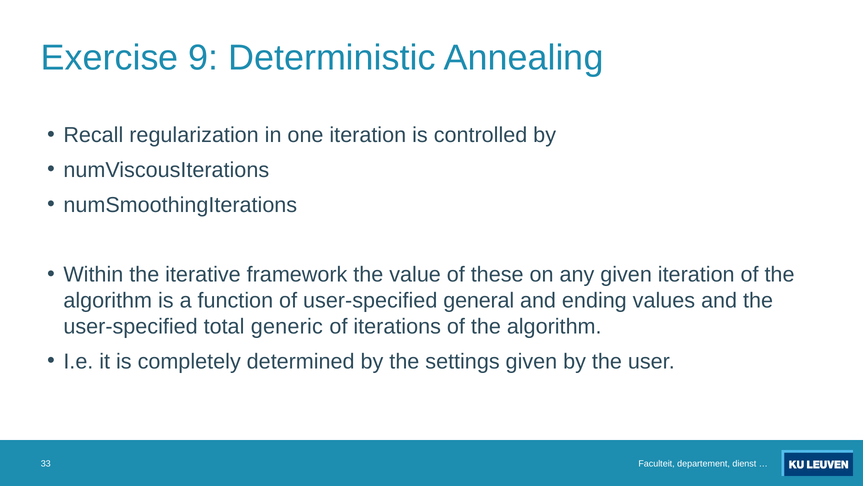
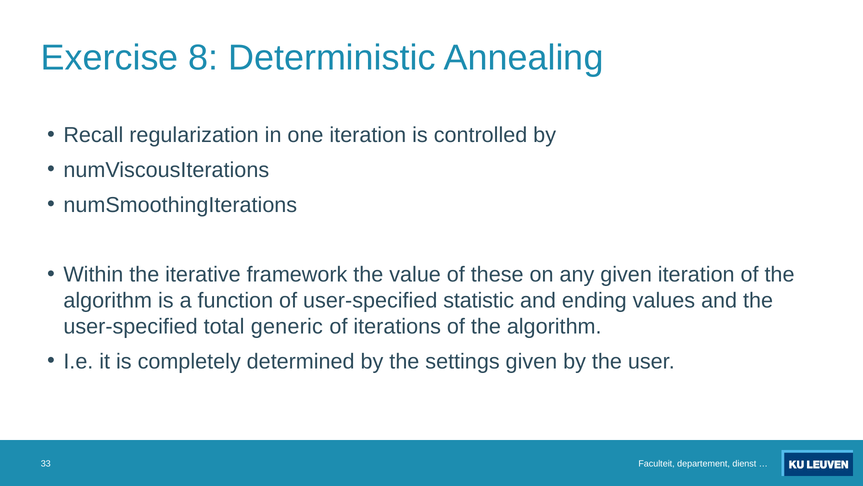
9: 9 -> 8
general: general -> statistic
